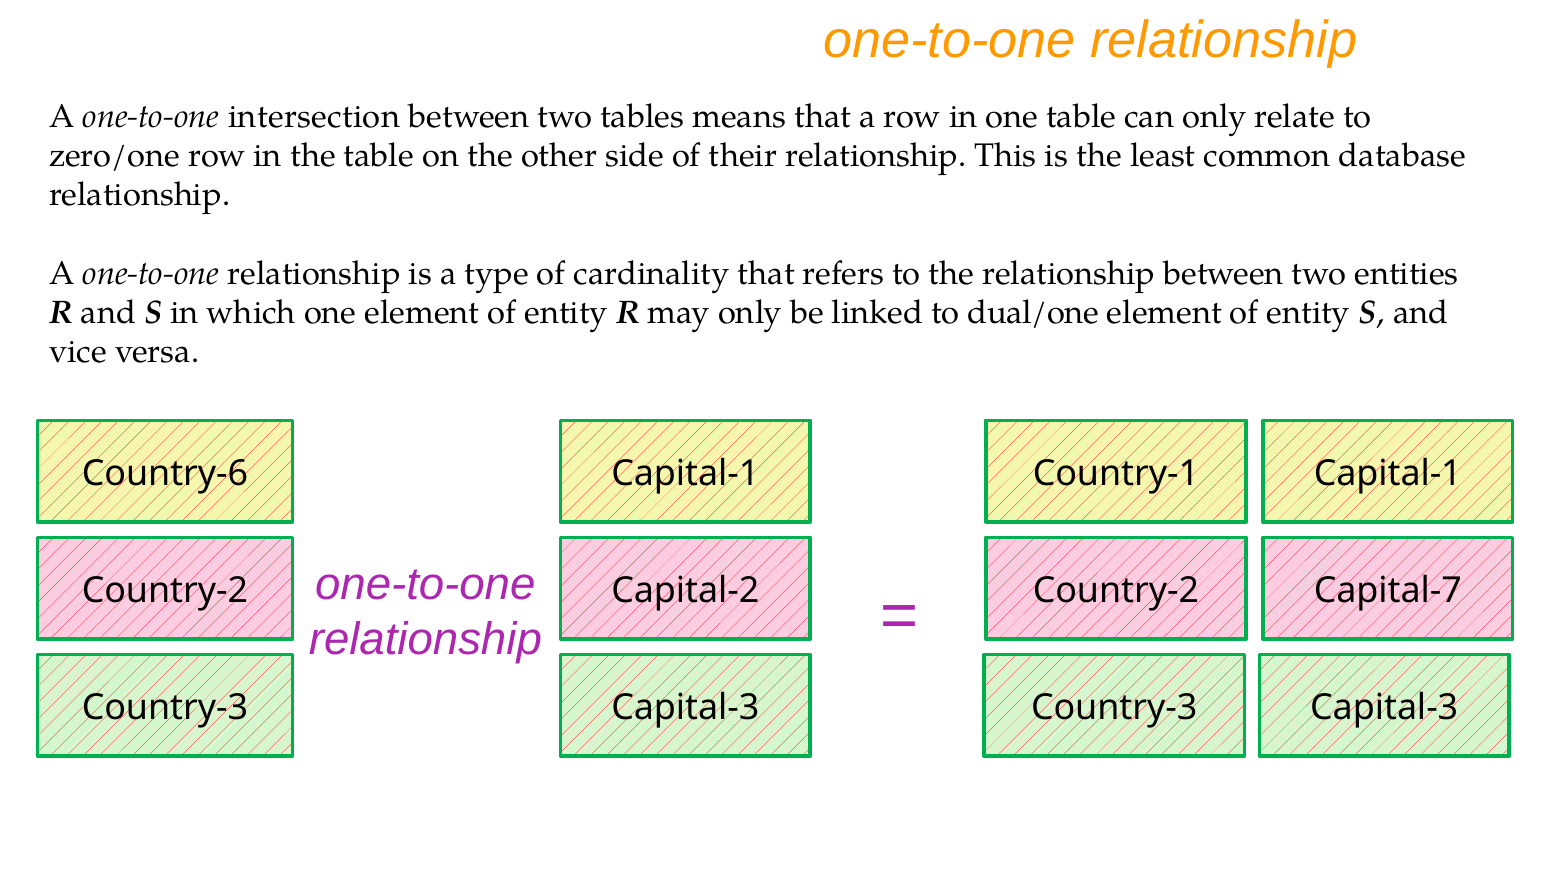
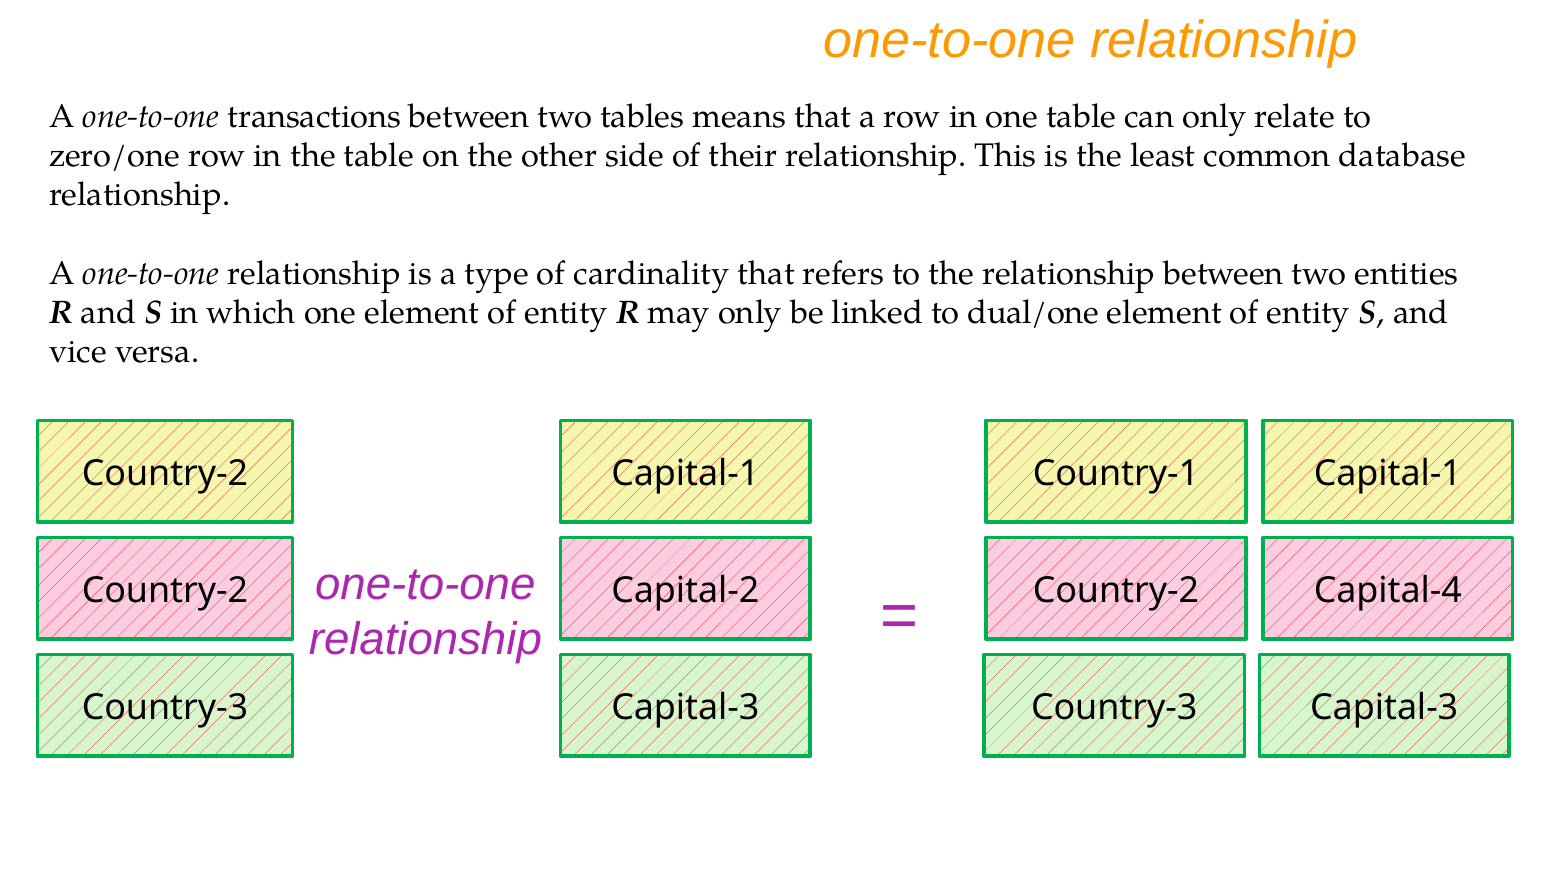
intersection: intersection -> transactions
Country-6 at (165, 474): Country-6 -> Country-2
Capital-7: Capital-7 -> Capital-4
